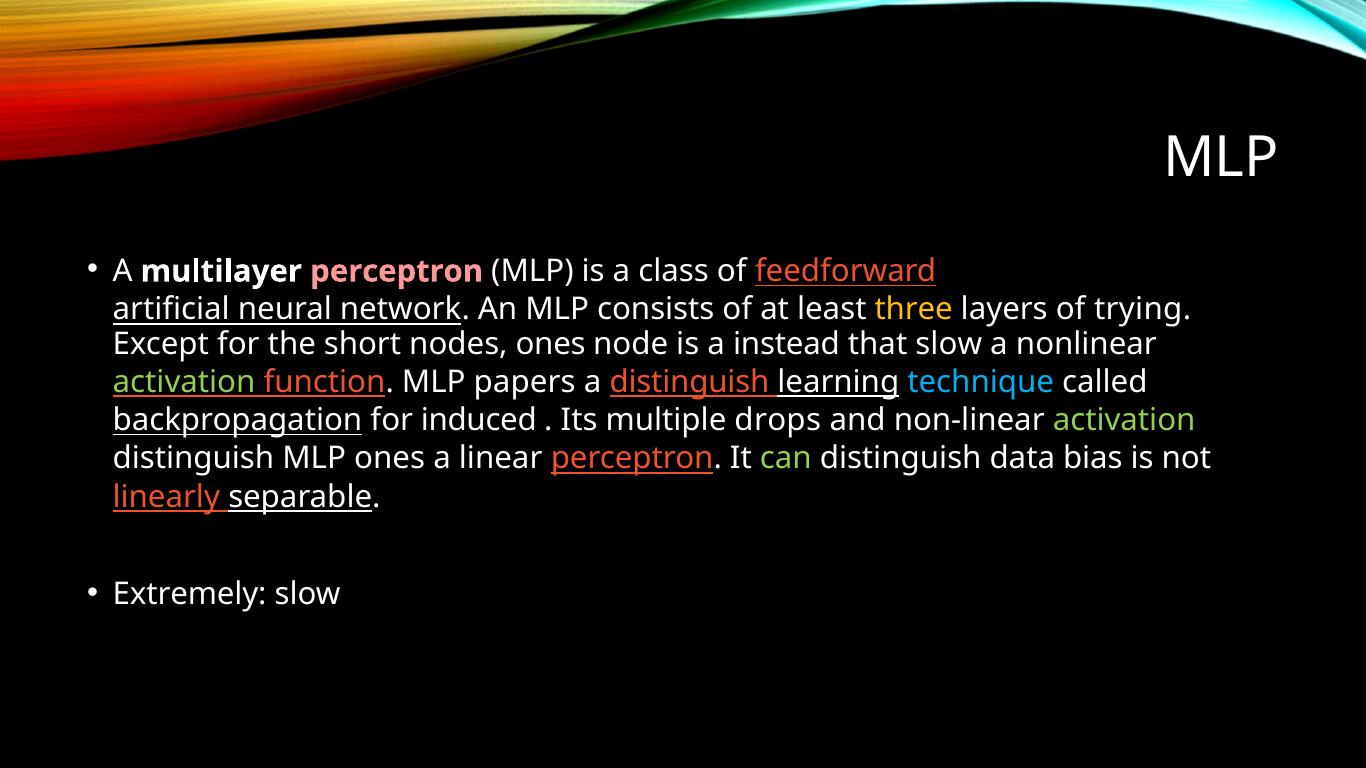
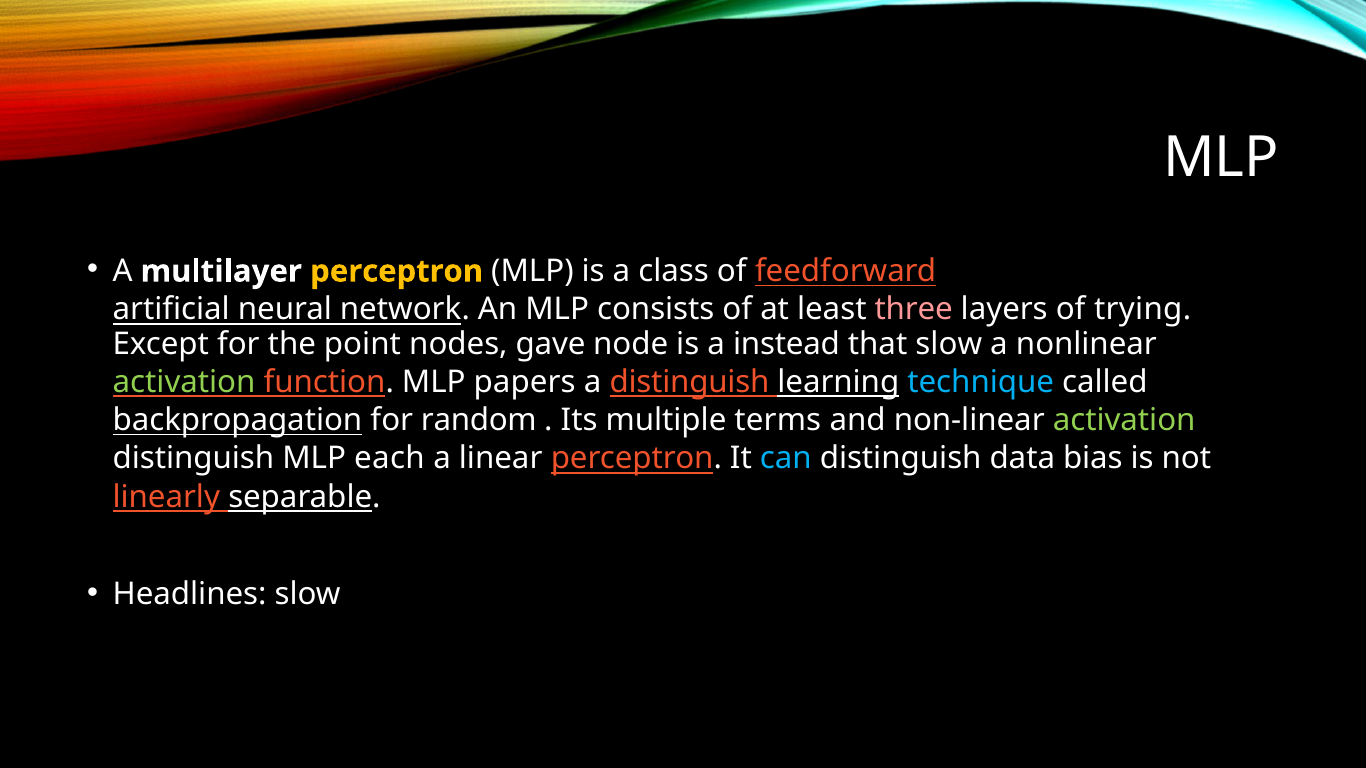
perceptron at (397, 271) colour: pink -> yellow
three colour: yellow -> pink
short: short -> point
nodes ones: ones -> gave
induced: induced -> random
drops: drops -> terms
MLP ones: ones -> each
can colour: light green -> light blue
Extremely: Extremely -> Headlines
